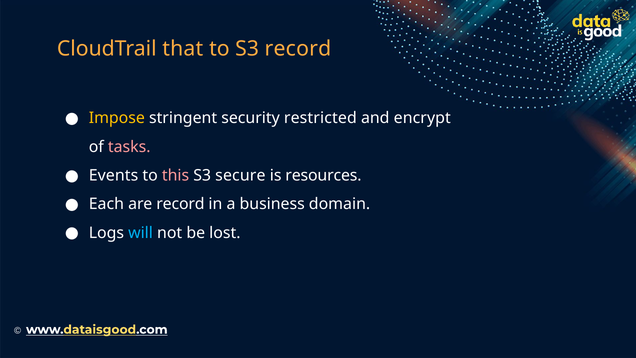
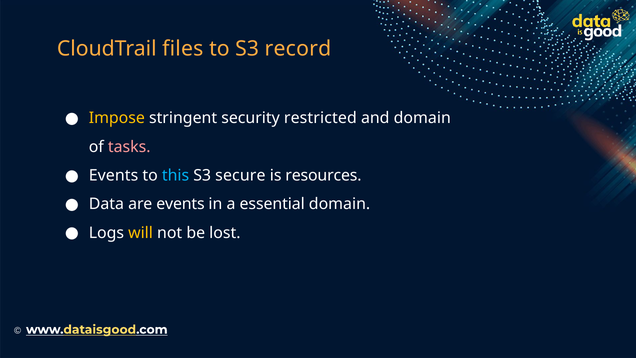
that: that -> files
and encrypt: encrypt -> domain
this colour: pink -> light blue
Each: Each -> Data
are record: record -> events
business: business -> essential
will colour: light blue -> yellow
